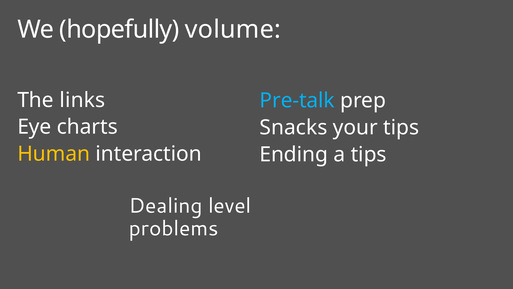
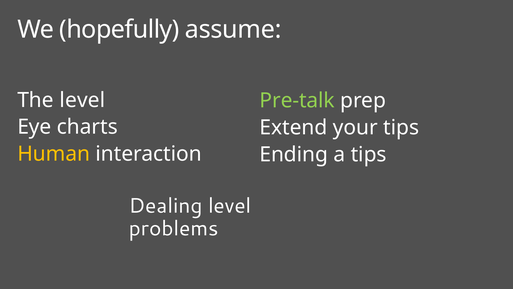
volume: volume -> assume
The links: links -> level
Pre-talk colour: light blue -> light green
Snacks: Snacks -> Extend
